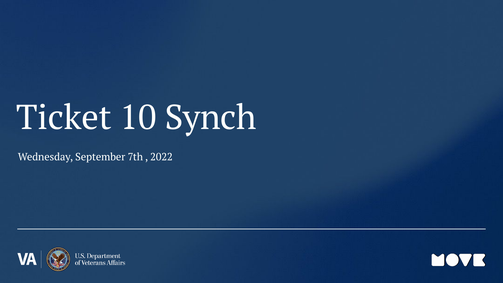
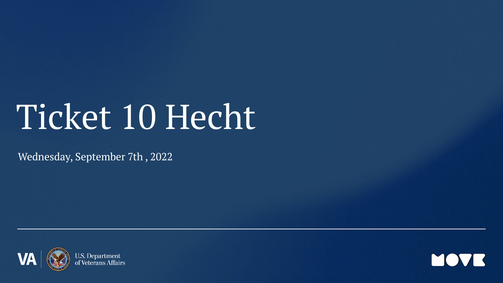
Synch: Synch -> Hecht
